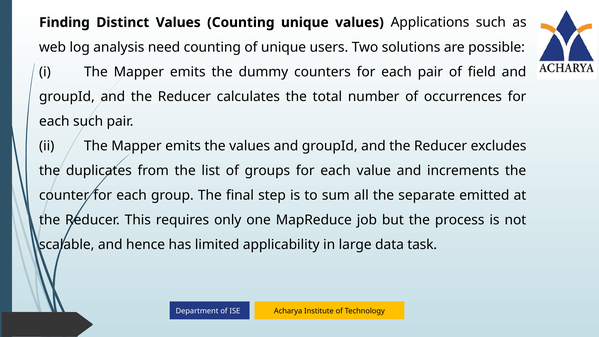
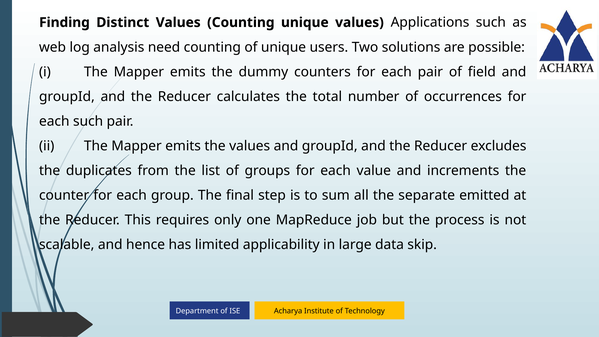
task: task -> skip
